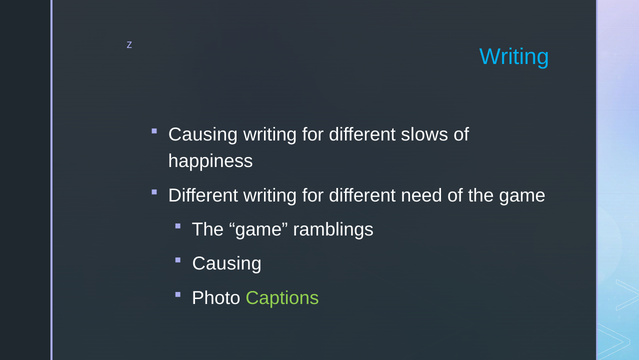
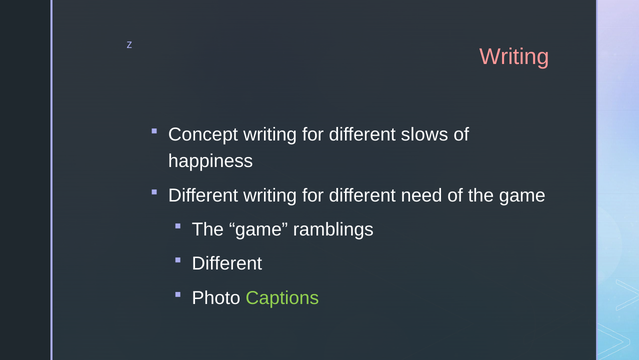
Writing at (514, 57) colour: light blue -> pink
Causing at (203, 134): Causing -> Concept
Causing at (227, 263): Causing -> Different
